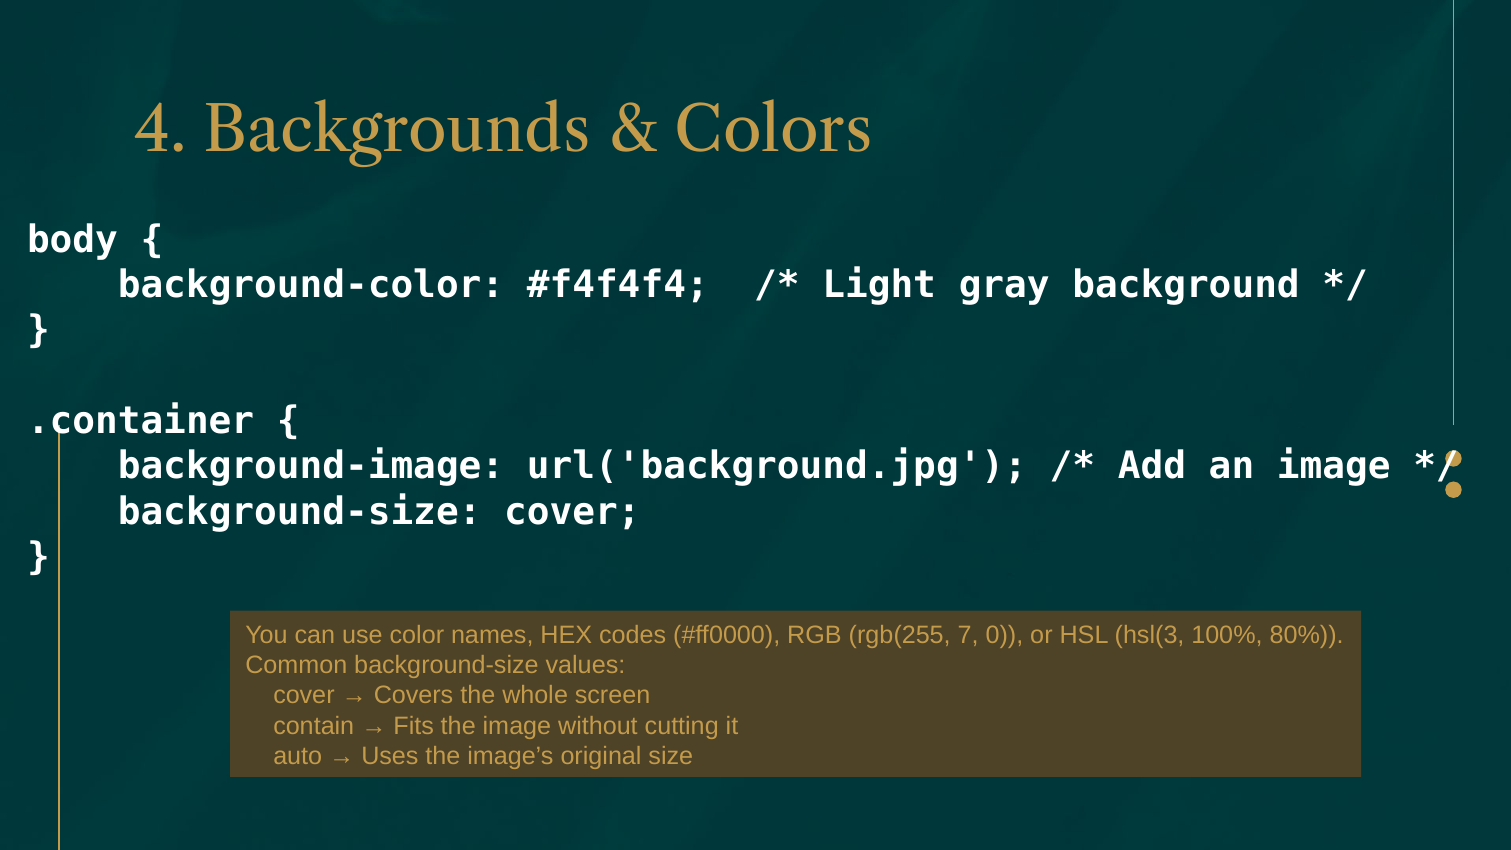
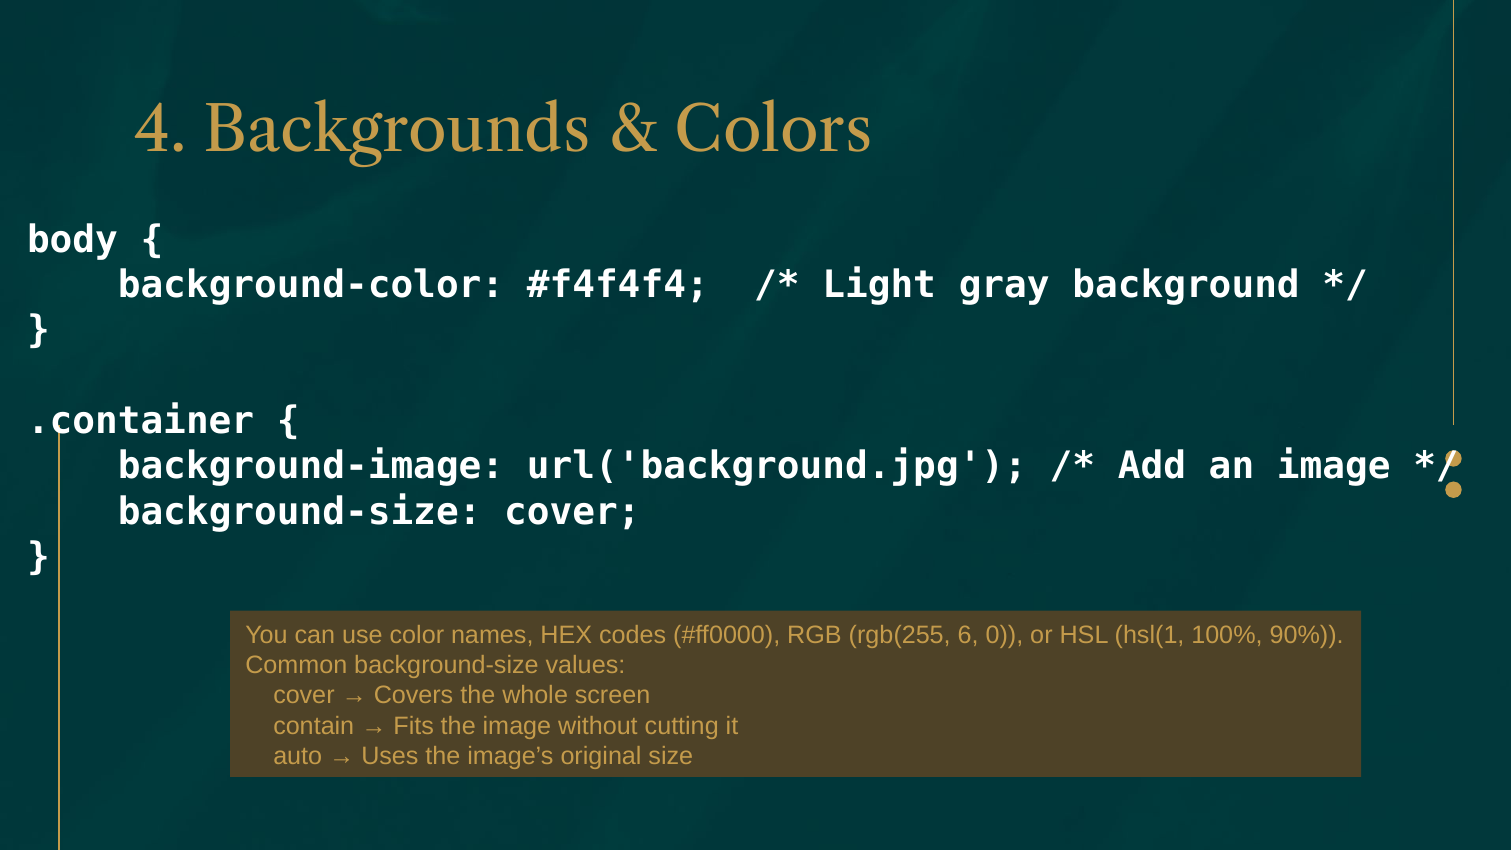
7: 7 -> 6
hsl(3: hsl(3 -> hsl(1
80%: 80% -> 90%
